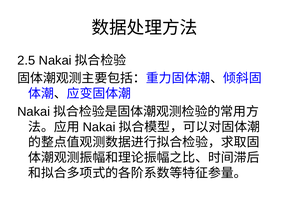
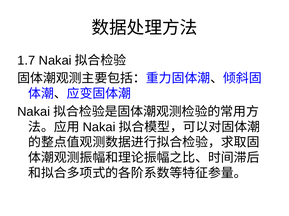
2.5: 2.5 -> 1.7
